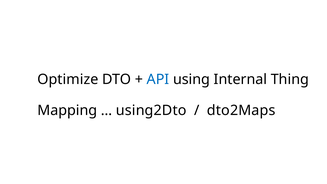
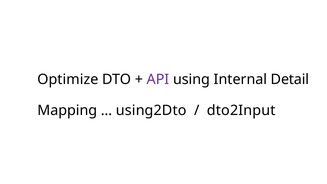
API colour: blue -> purple
Thing: Thing -> Detail
dto2Maps: dto2Maps -> dto2Input
